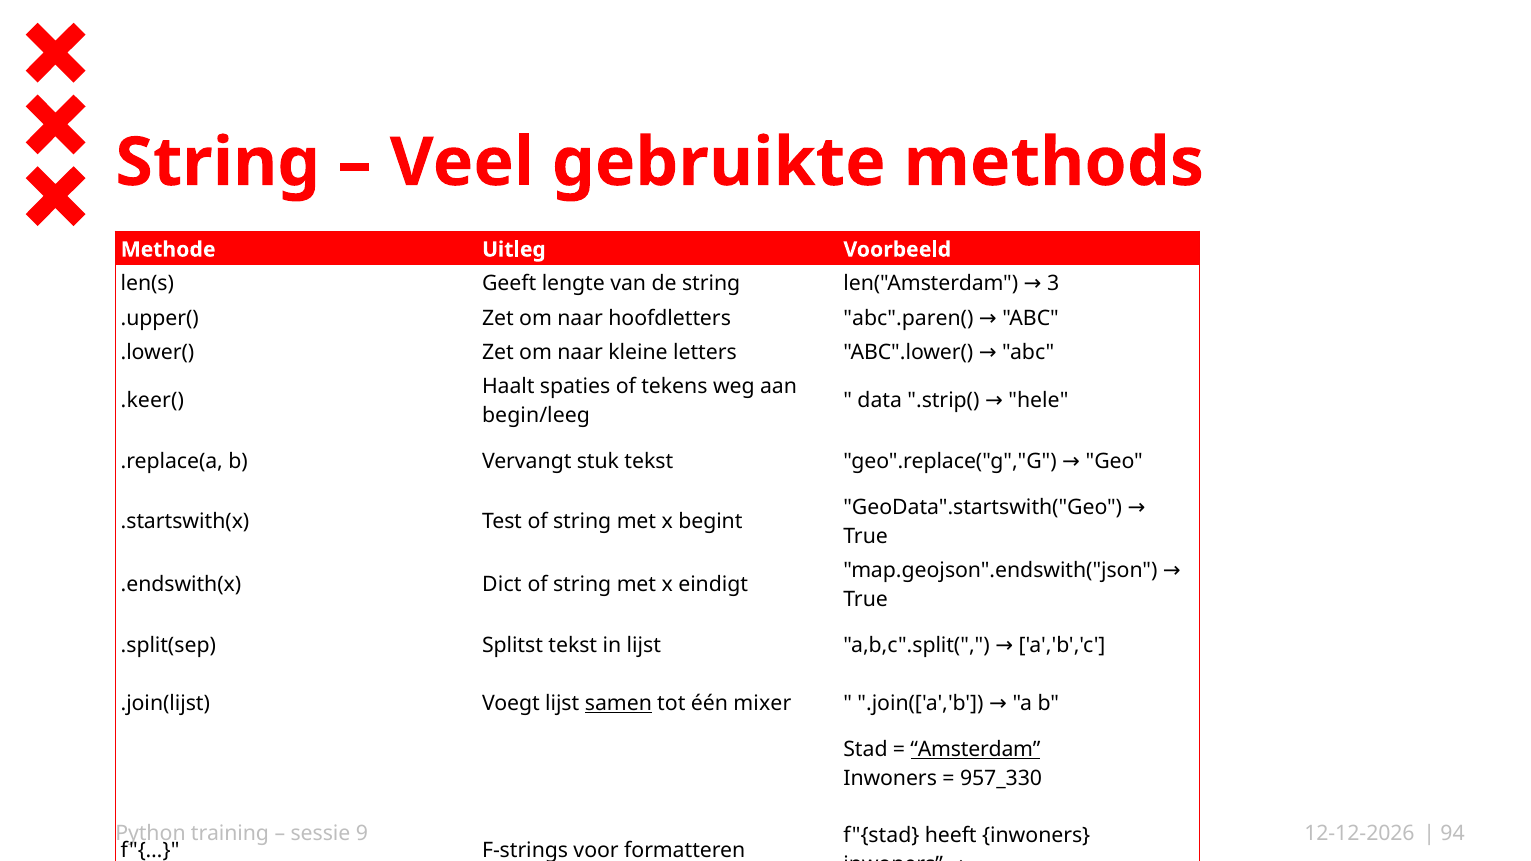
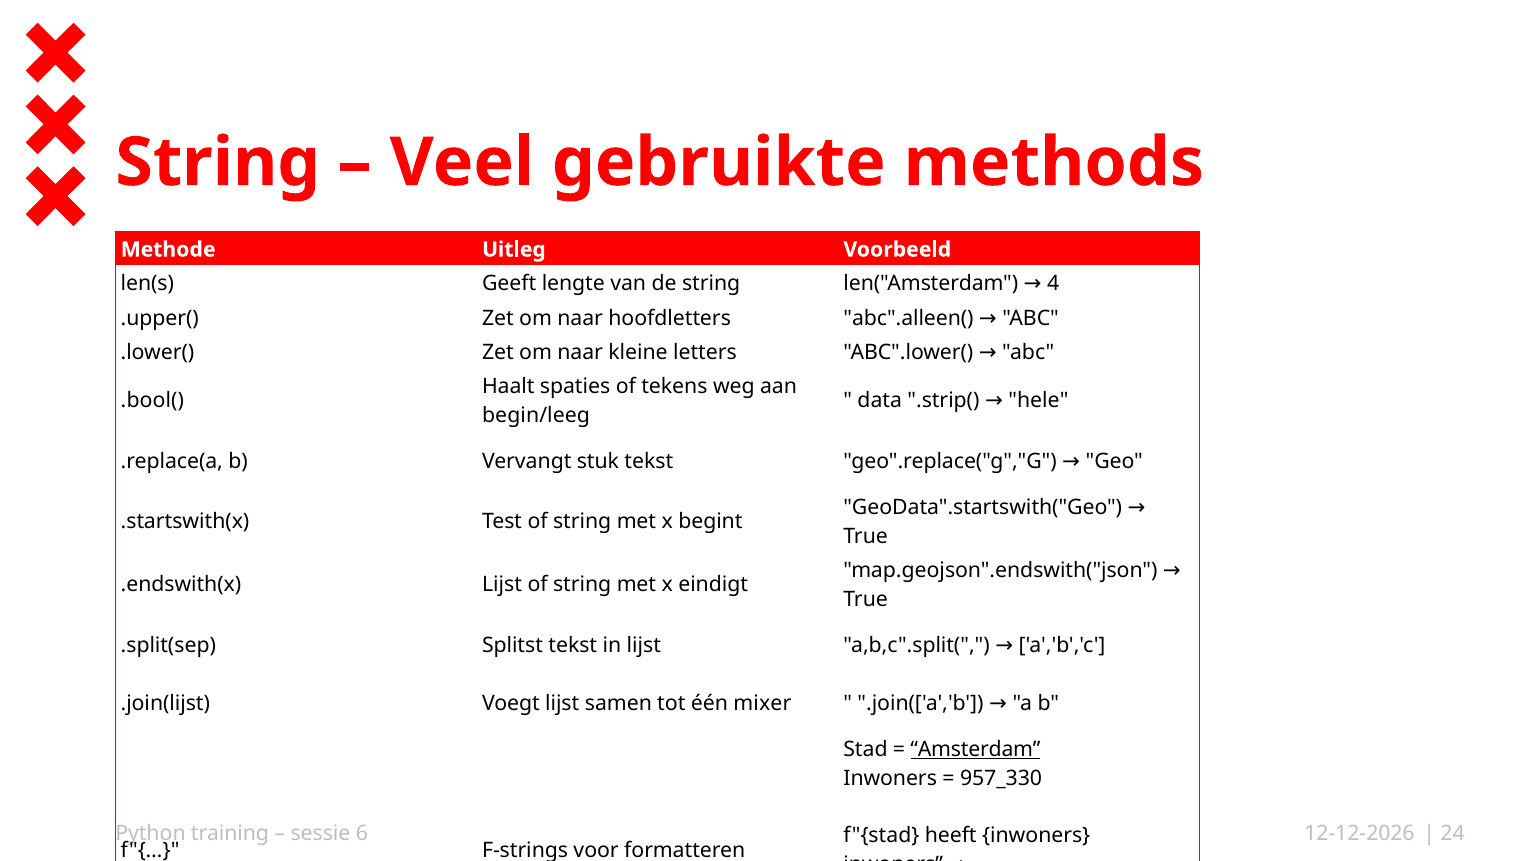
3: 3 -> 4
abc".paren(: abc".paren( -> abc".alleen(
.keer(: .keer( -> .bool(
.endswith(x Dict: Dict -> Lijst
samen underline: present -> none
9: 9 -> 6
94: 94 -> 24
